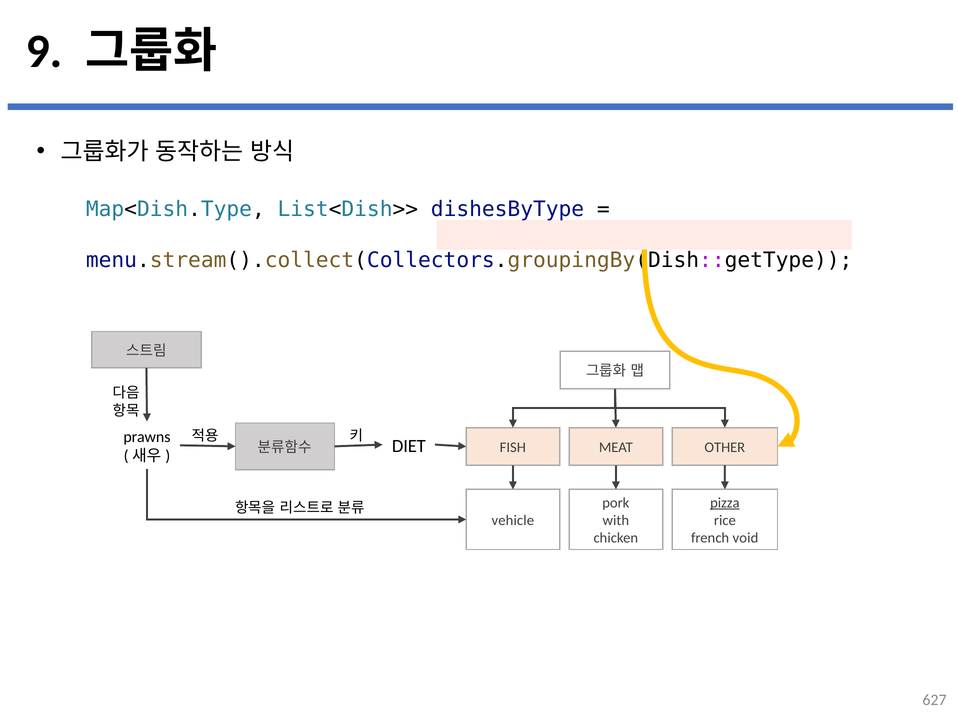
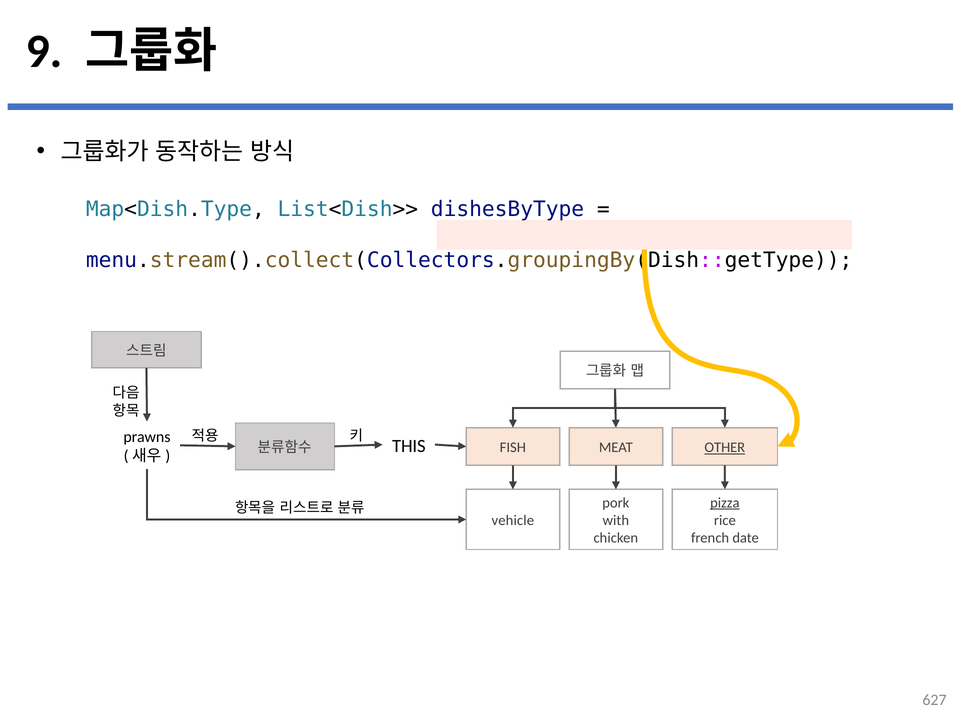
DIET: DIET -> THIS
OTHER underline: none -> present
void: void -> date
